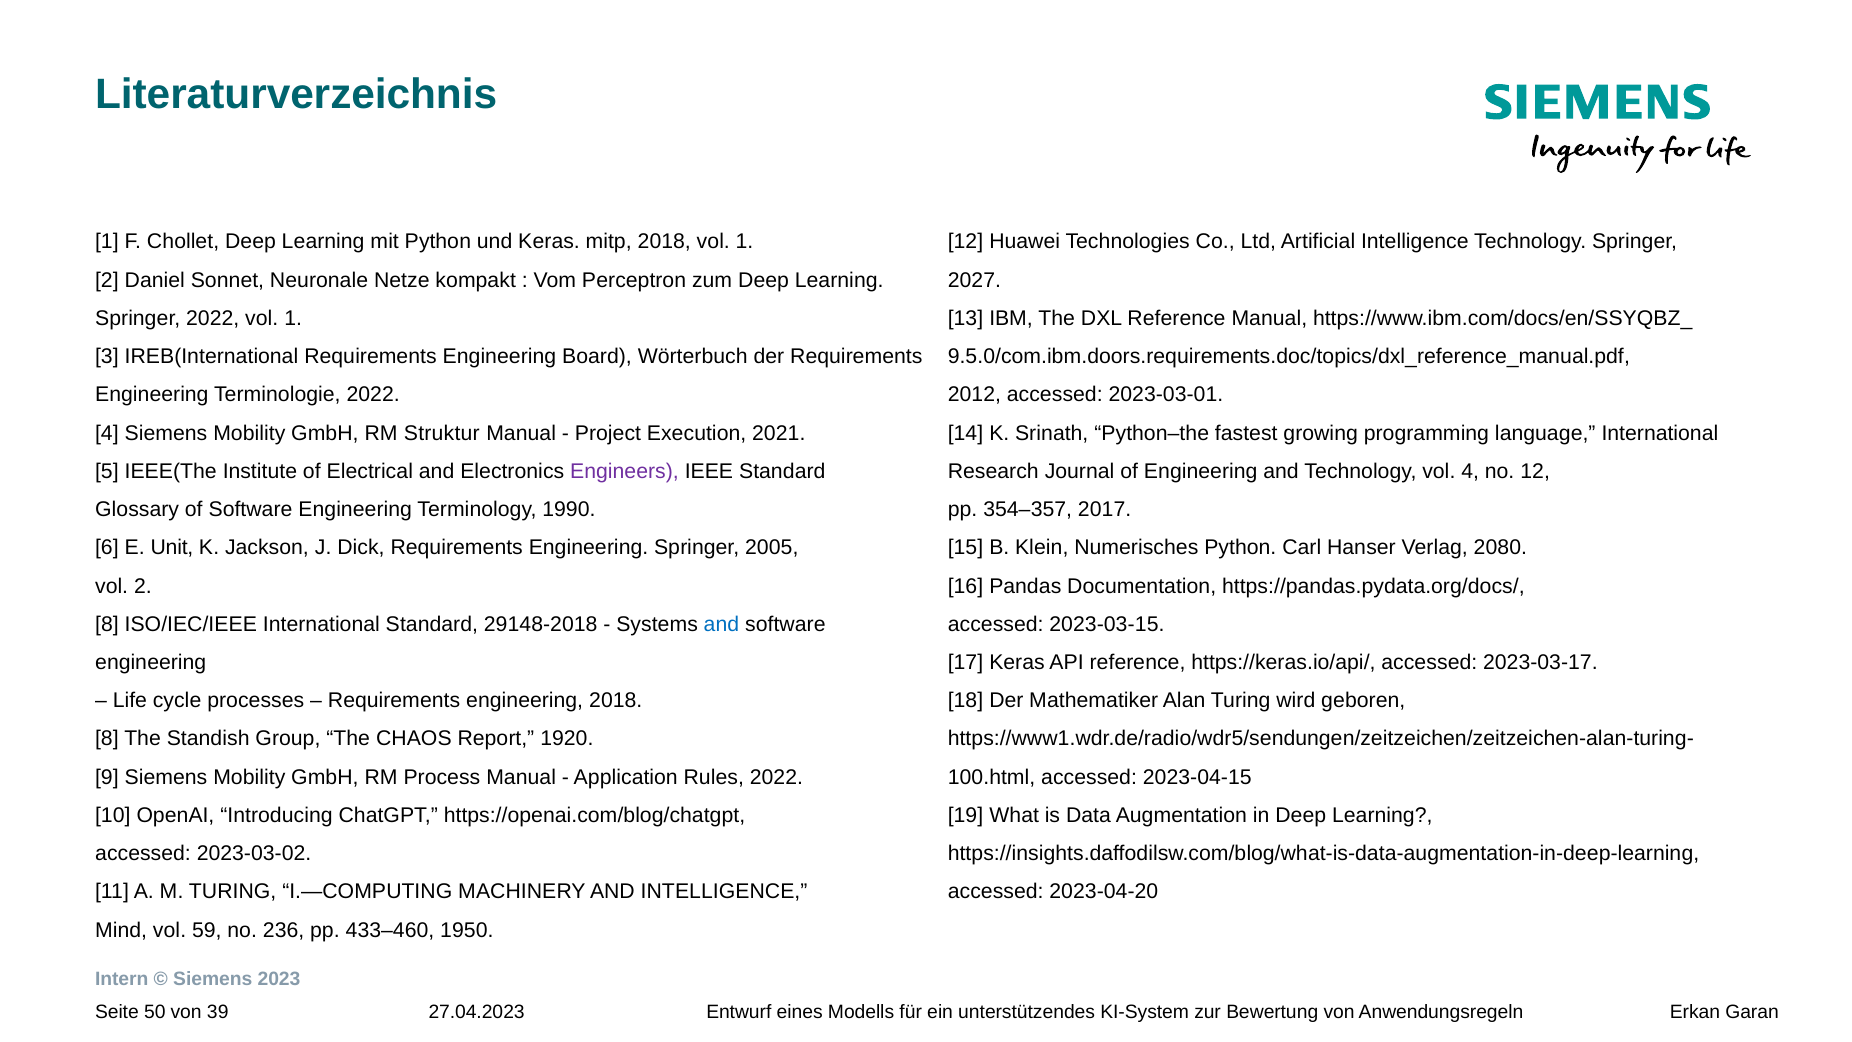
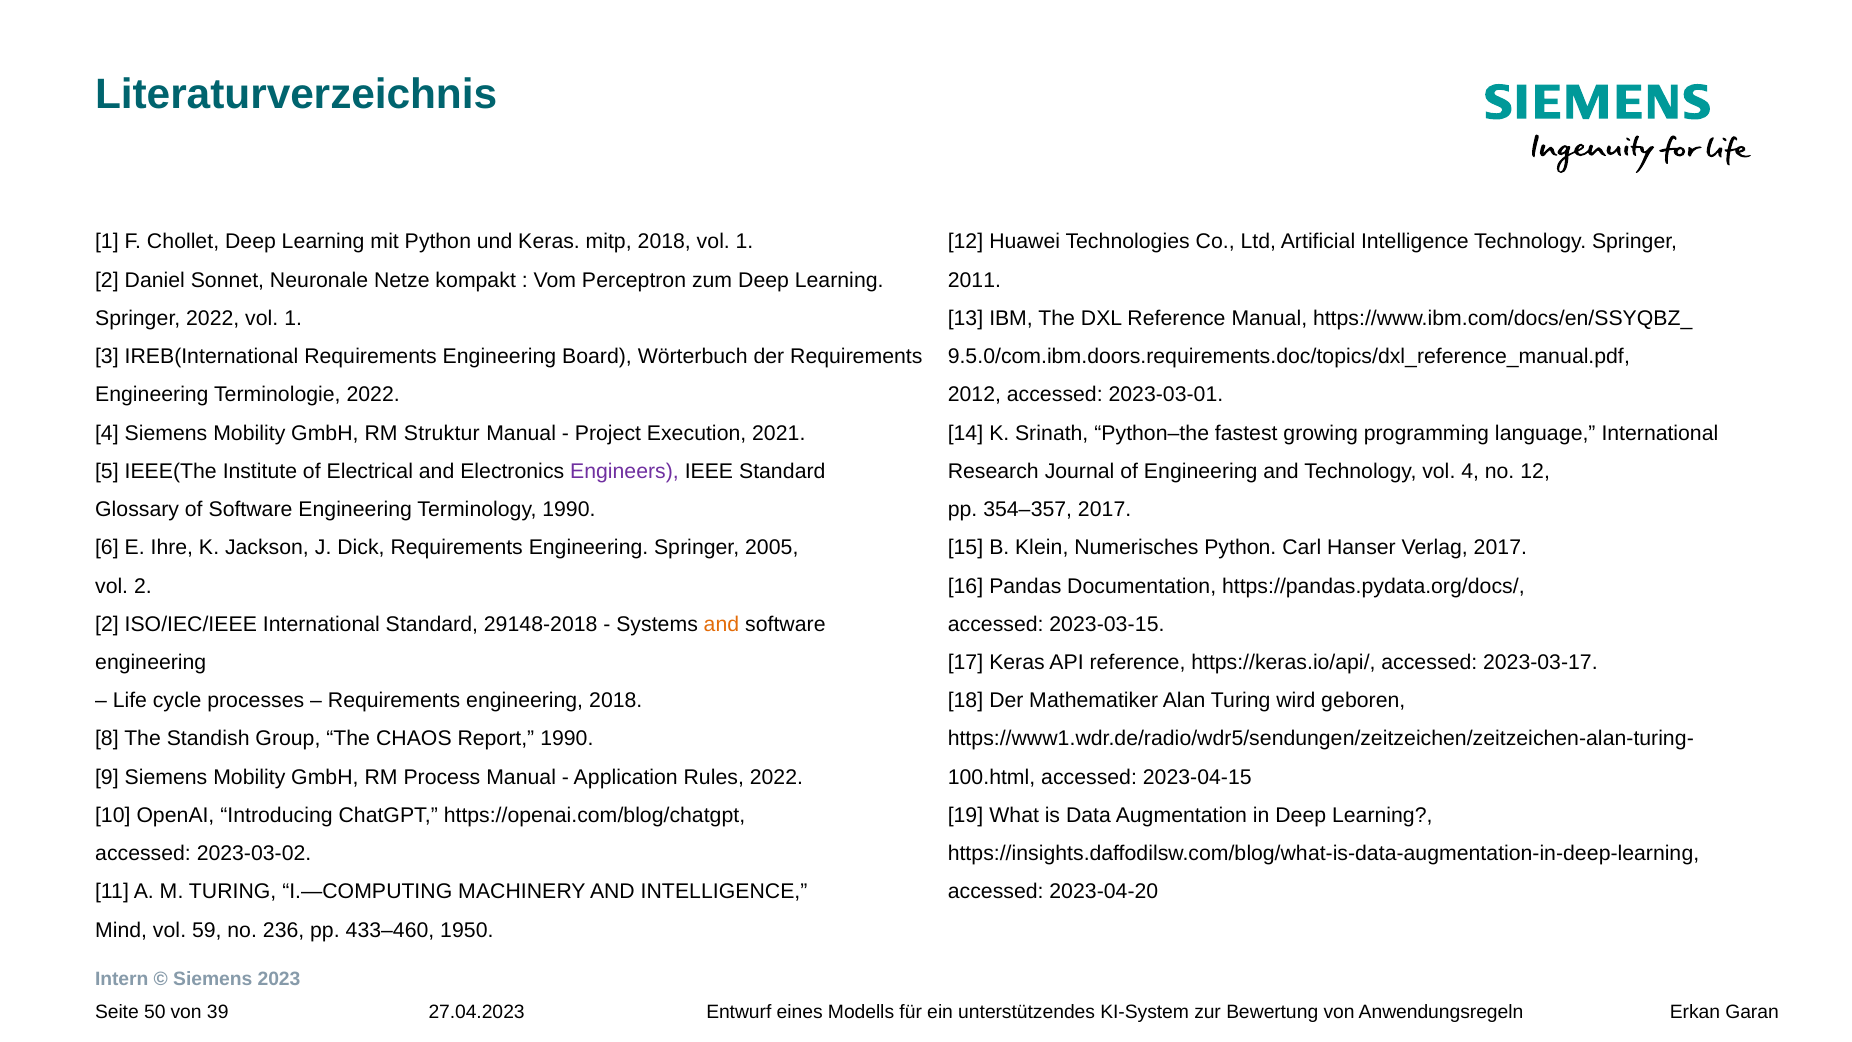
2027: 2027 -> 2011
Unit: Unit -> Ihre
Verlag 2080: 2080 -> 2017
8 at (107, 624): 8 -> 2
and at (721, 624) colour: blue -> orange
Report 1920: 1920 -> 1990
